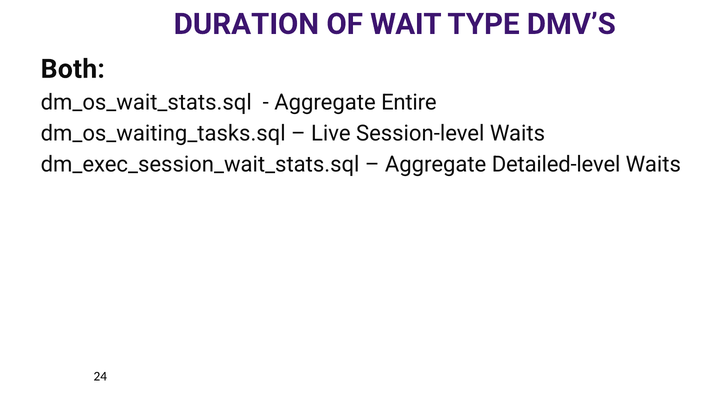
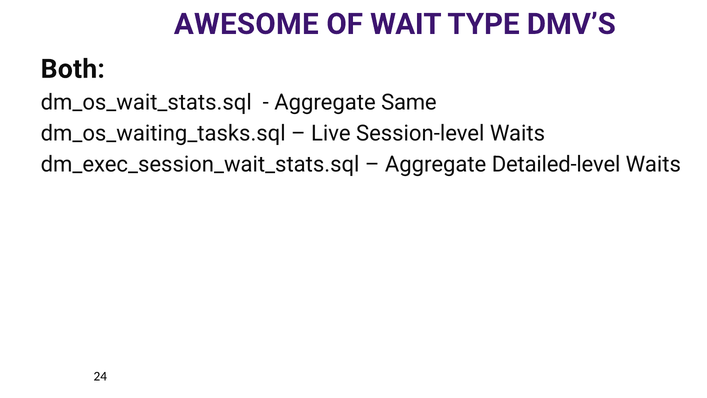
DURATION: DURATION -> AWESOME
Entire: Entire -> Same
